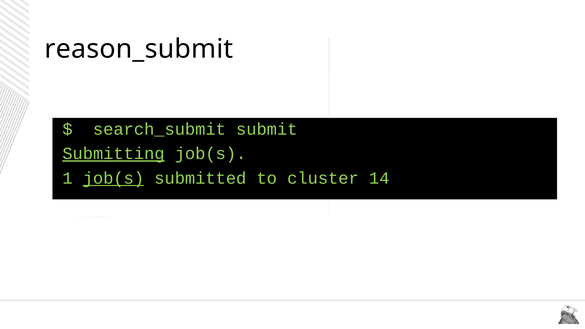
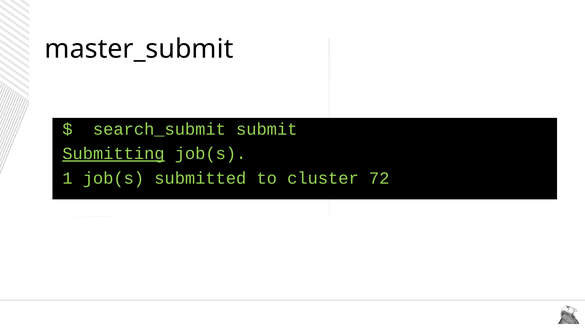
reason_submit: reason_submit -> master_submit
job(s at (113, 178) underline: present -> none
14: 14 -> 72
